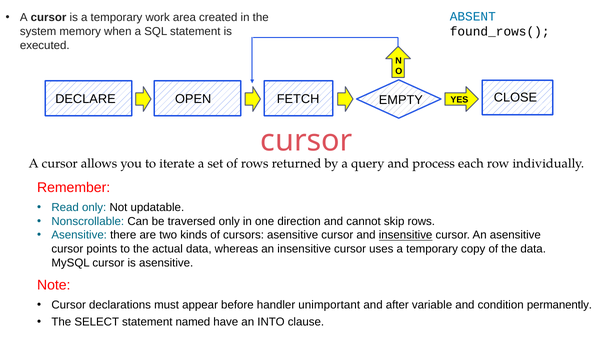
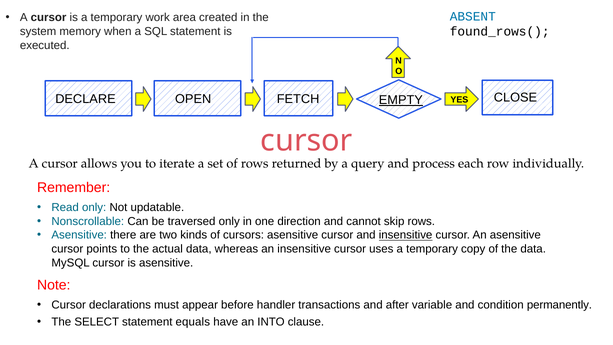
EMPTY underline: none -> present
unimportant: unimportant -> transactions
named: named -> equals
